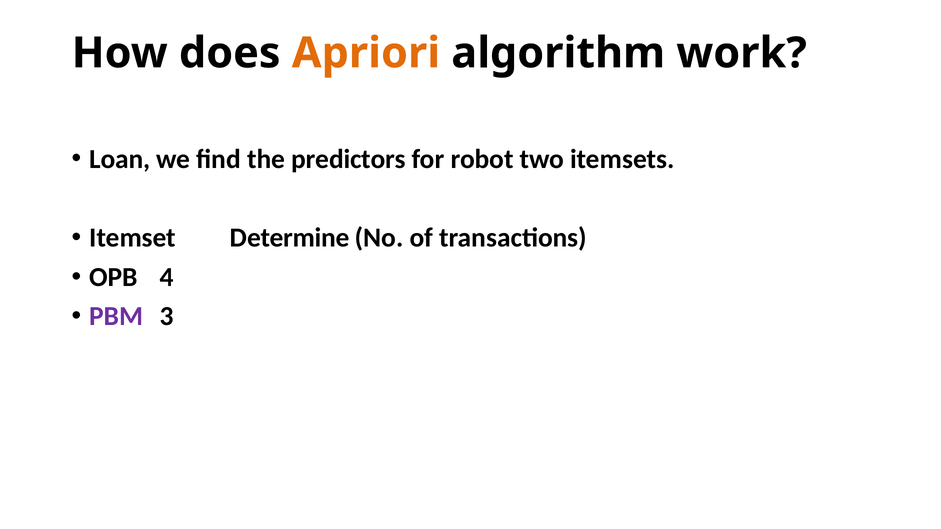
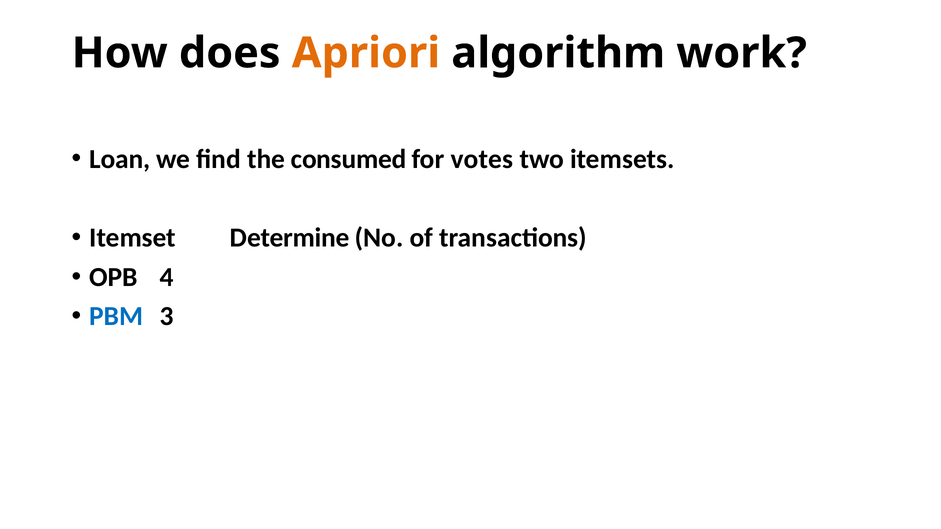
predictors: predictors -> consumed
robot: robot -> votes
PBM colour: purple -> blue
